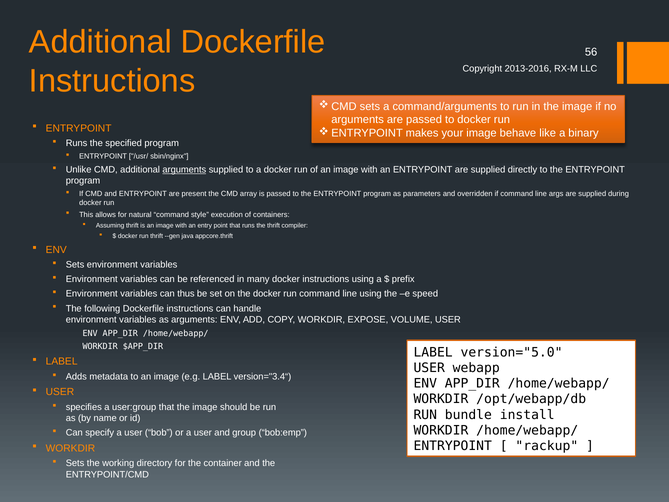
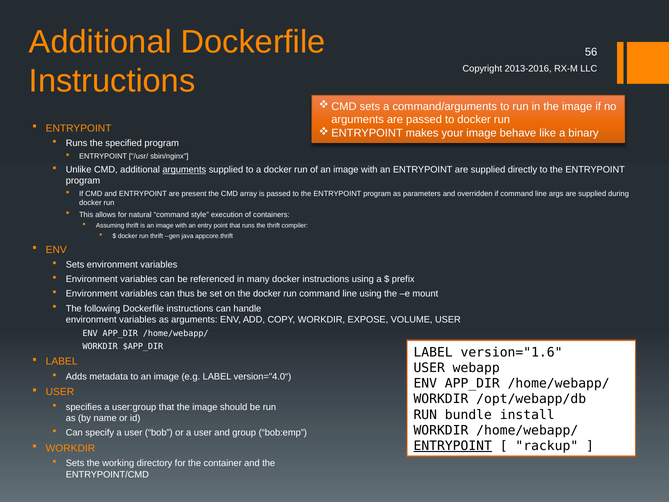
speed: speed -> mount
version="5.0: version="5.0 -> version="1.6
version="3.4“: version="3.4“ -> version="4.0“
ENTRYPOINT at (453, 446) underline: none -> present
